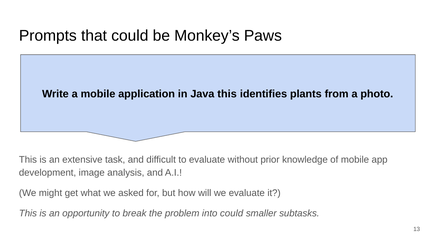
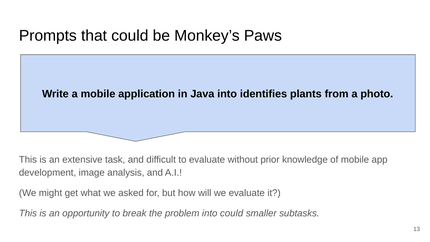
Java this: this -> into
